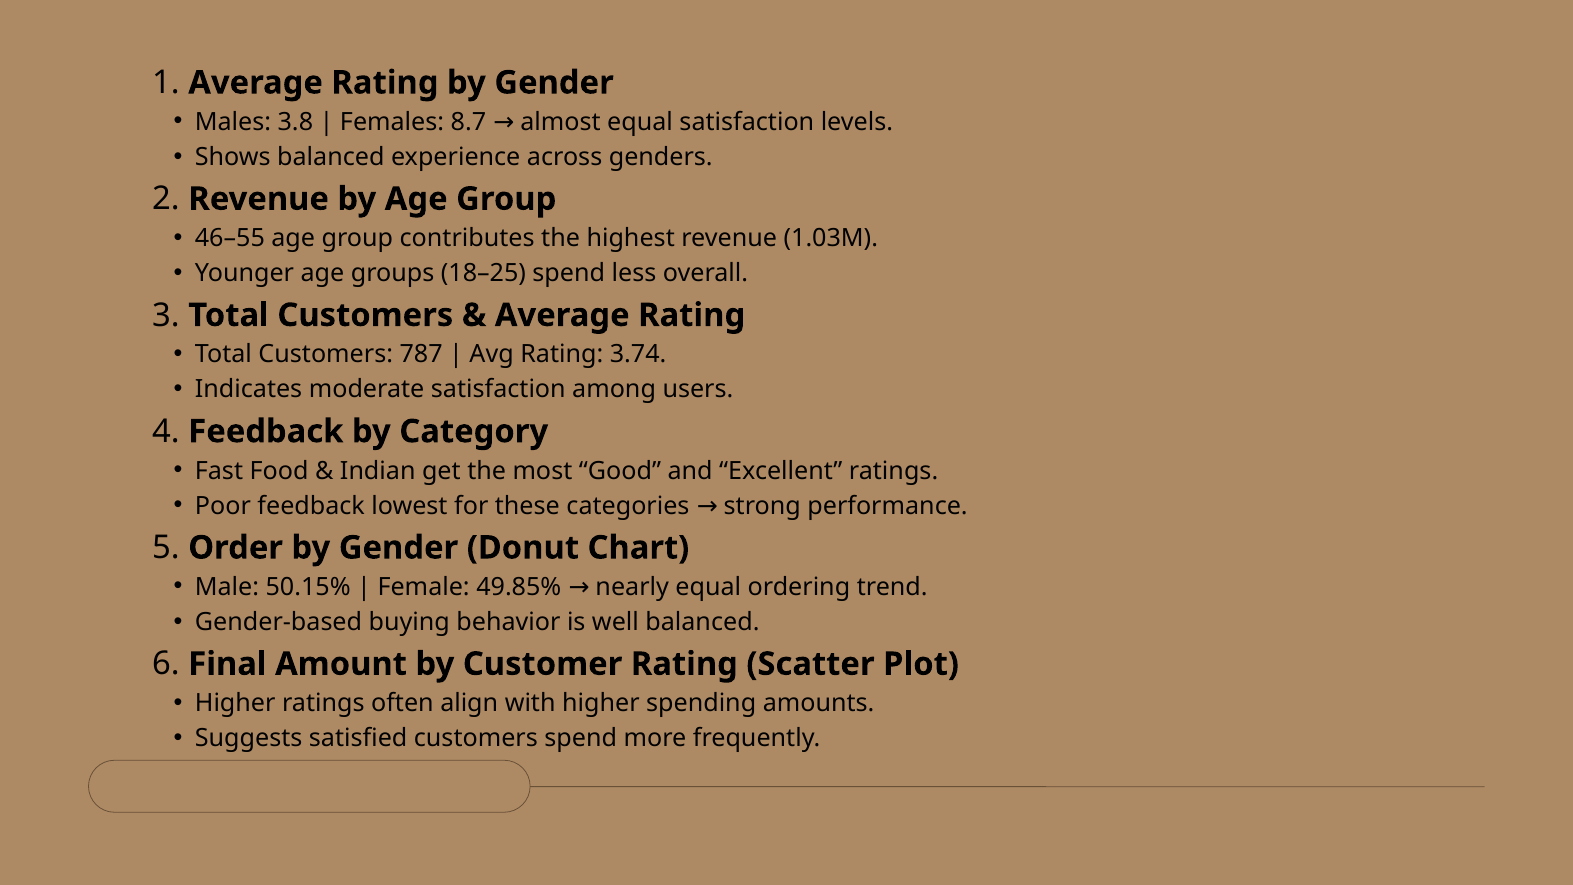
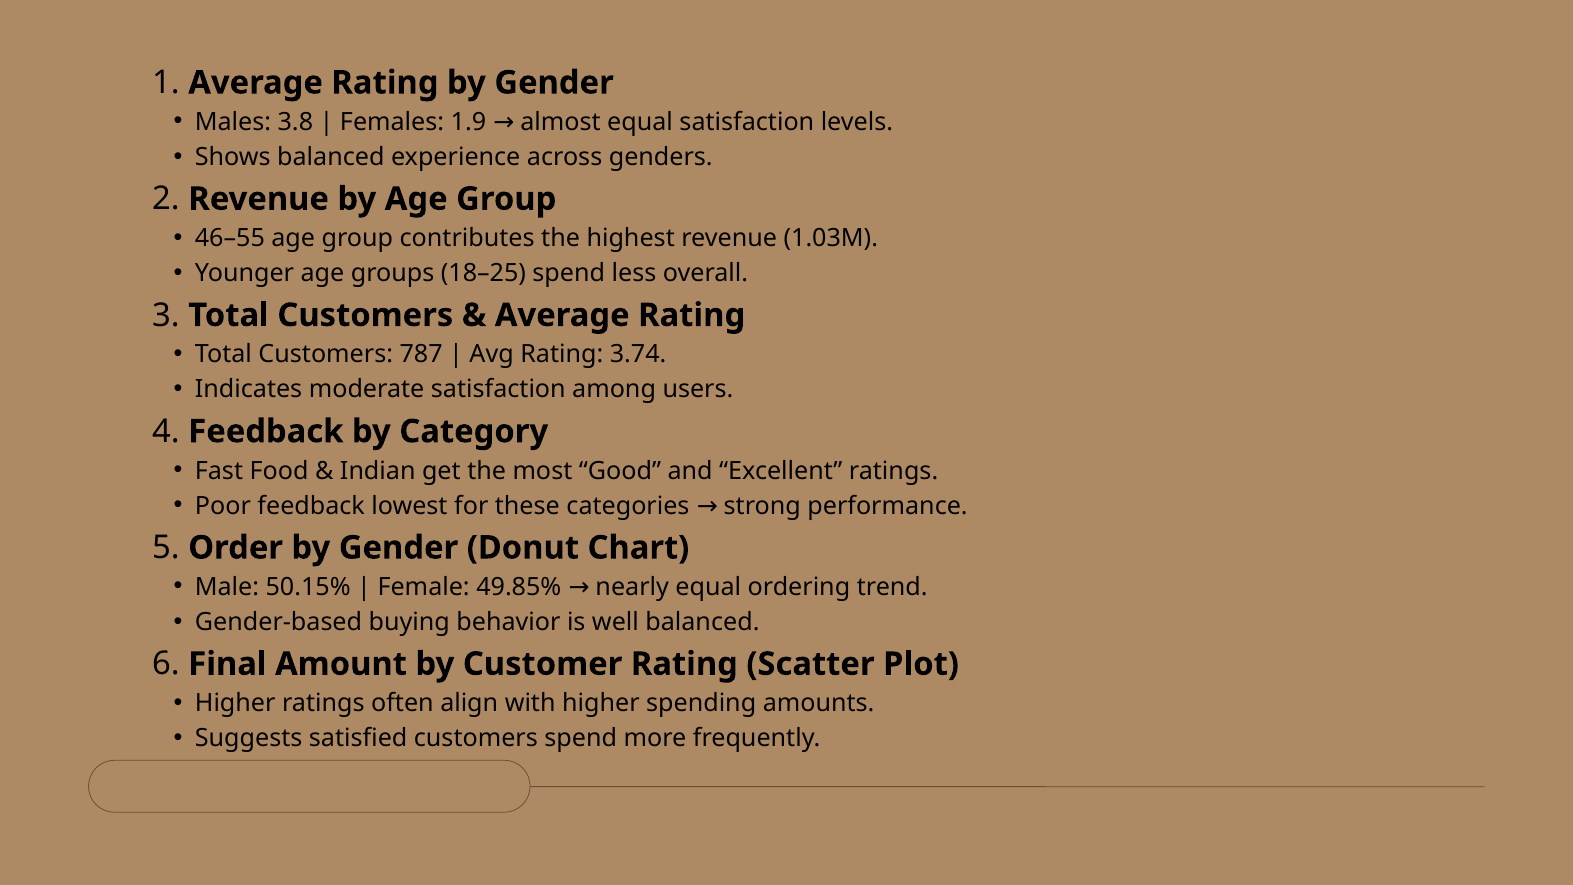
8.7: 8.7 -> 1.9
